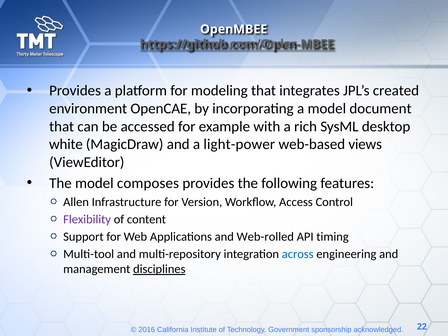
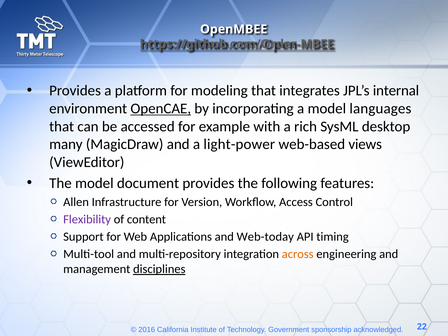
created: created -> internal
OpenCAE underline: none -> present
document: document -> languages
white: white -> many
composes: composes -> document
Web-rolled: Web-rolled -> Web-today
across colour: blue -> orange
